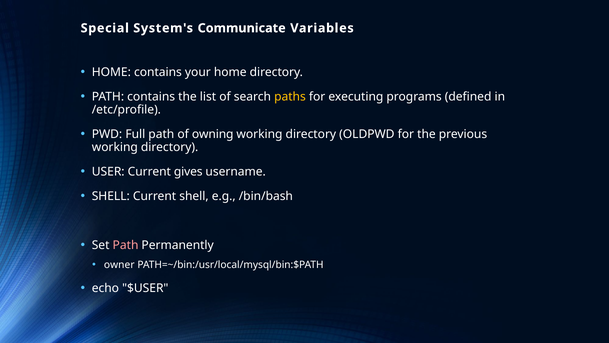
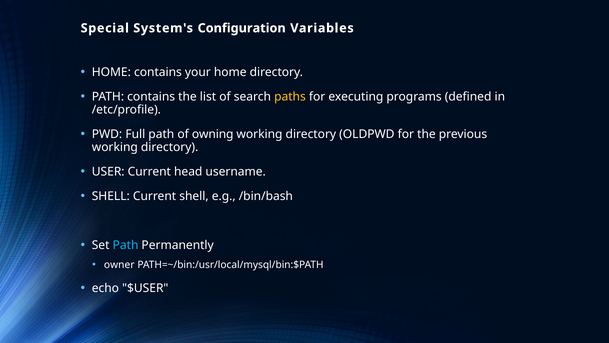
Communicate: Communicate -> Configuration
gives: gives -> head
Path at (126, 245) colour: pink -> light blue
